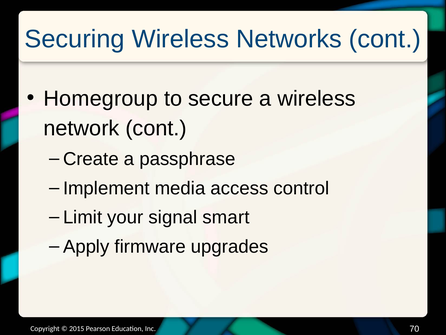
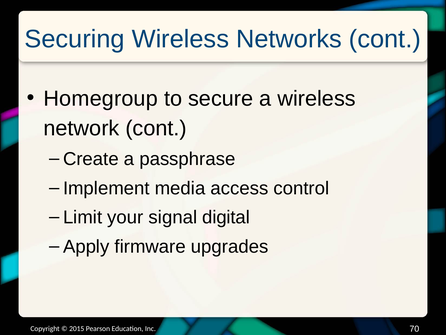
smart: smart -> digital
